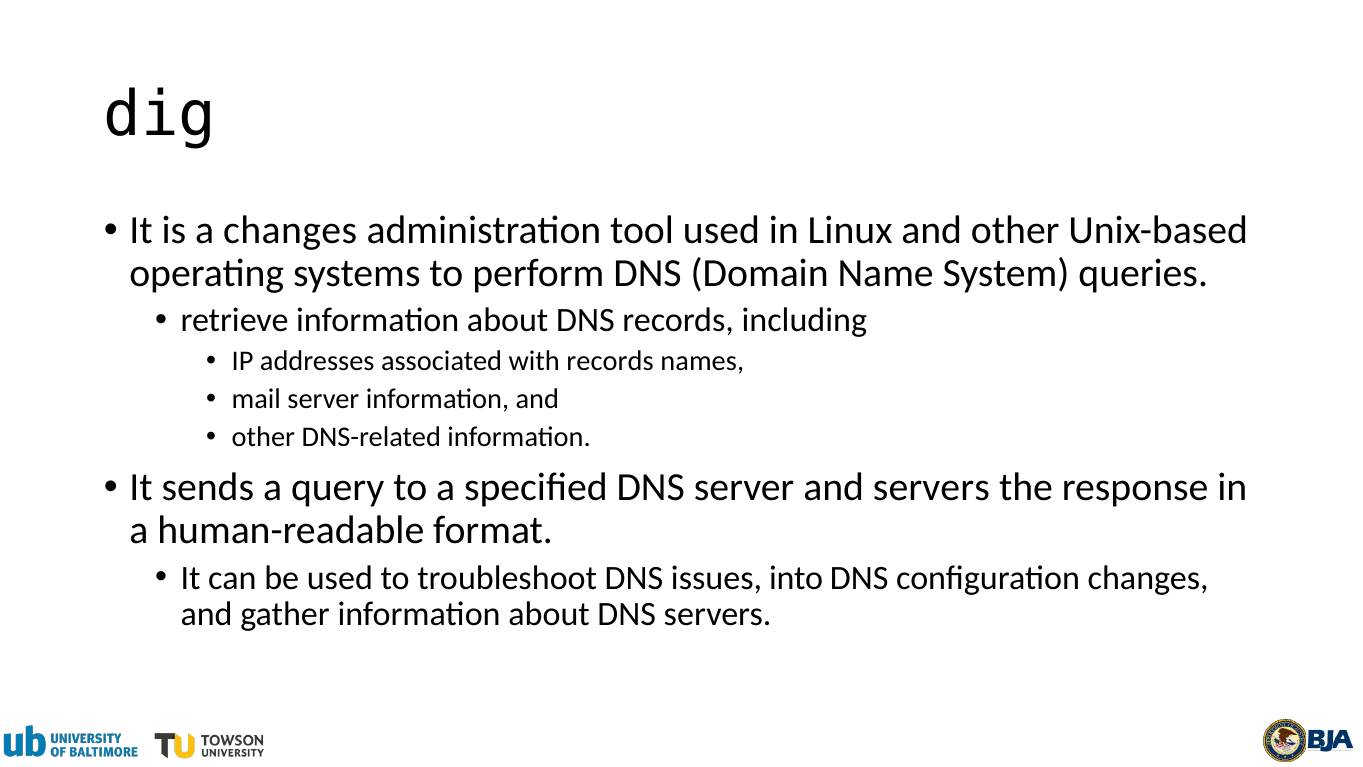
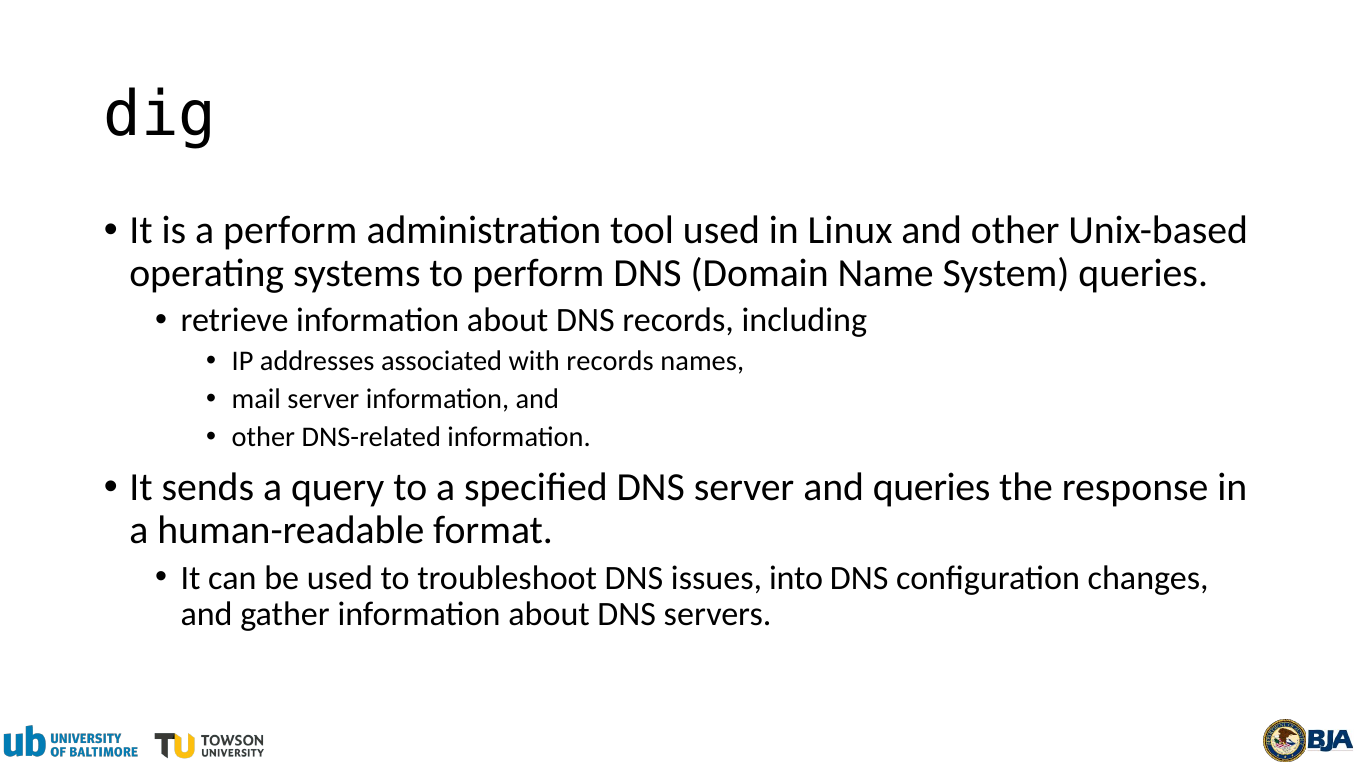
a changes: changes -> perform
and servers: servers -> queries
